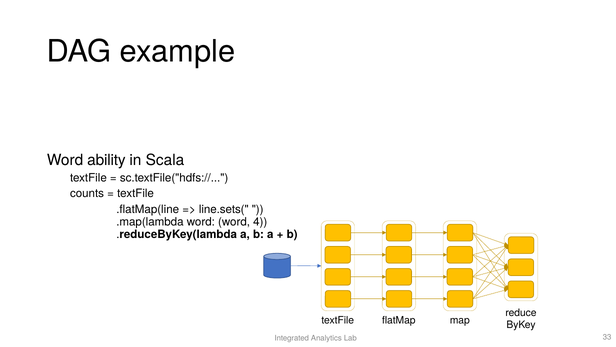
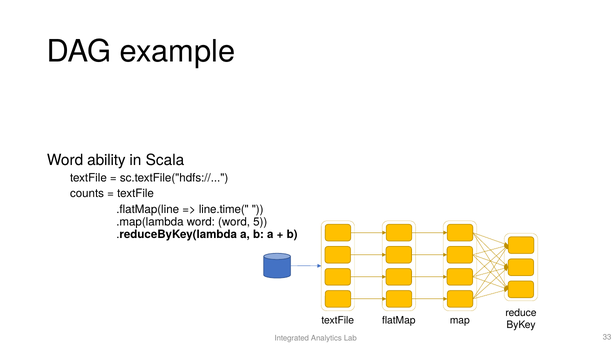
line.sets(: line.sets( -> line.time(
4: 4 -> 5
